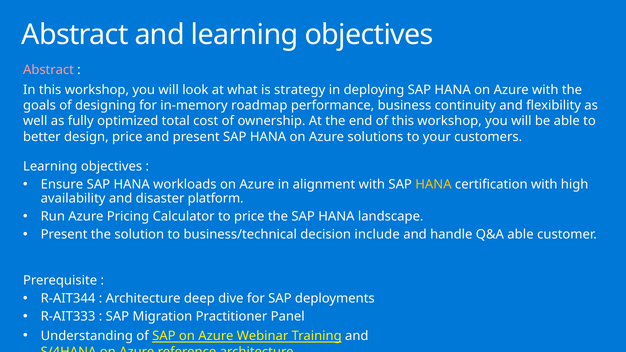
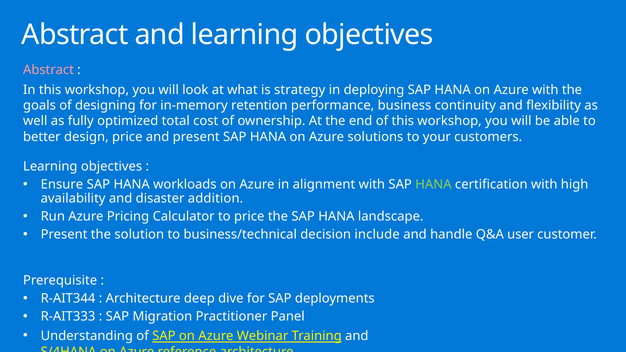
roadmap: roadmap -> retention
HANA at (433, 184) colour: yellow -> light green
platform: platform -> addition
Q&A able: able -> user
